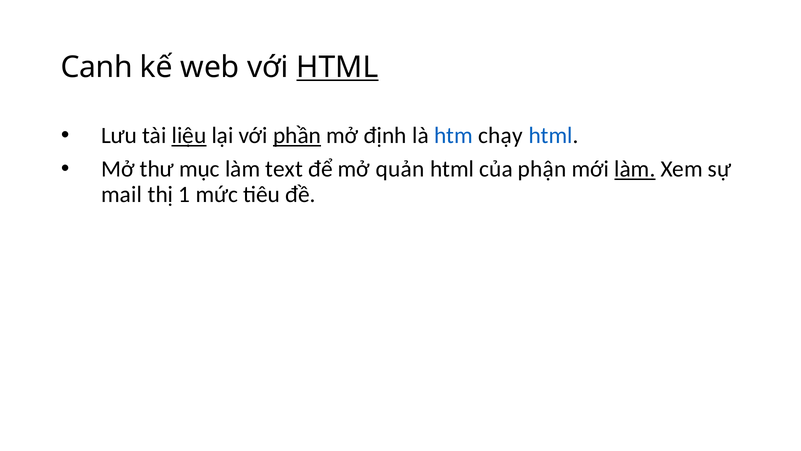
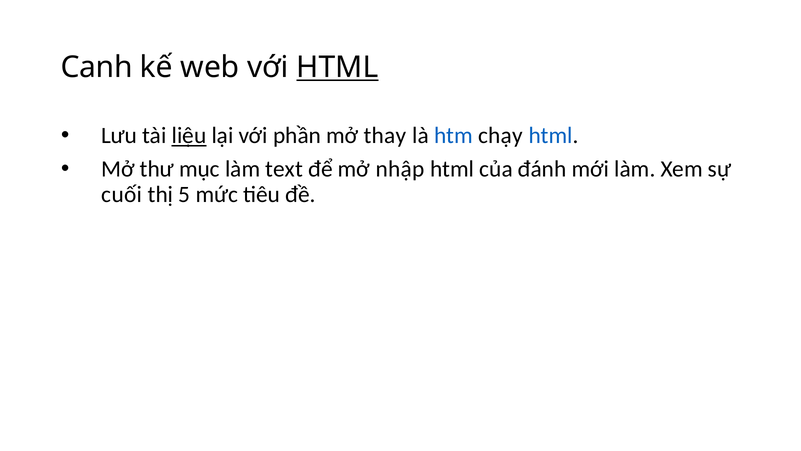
phần underline: present -> none
định: định -> thay
quản: quản -> nhập
phận: phận -> đánh
làm at (635, 169) underline: present -> none
mail: mail -> cuối
1: 1 -> 5
